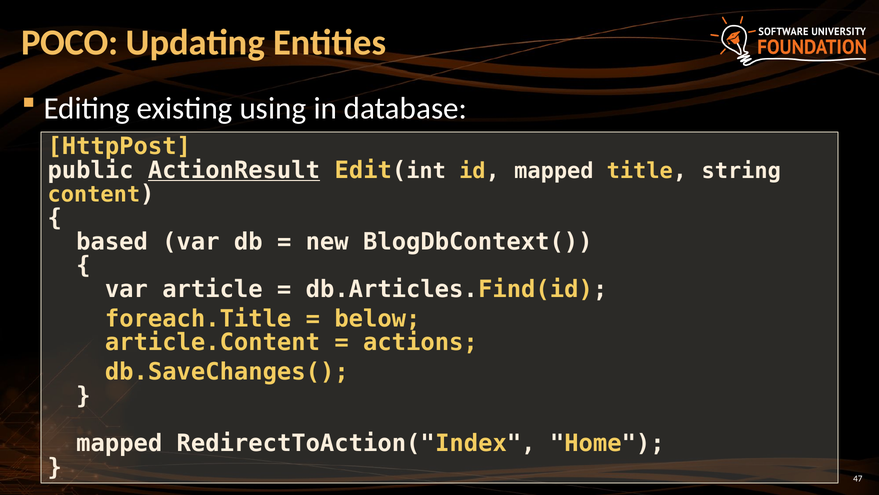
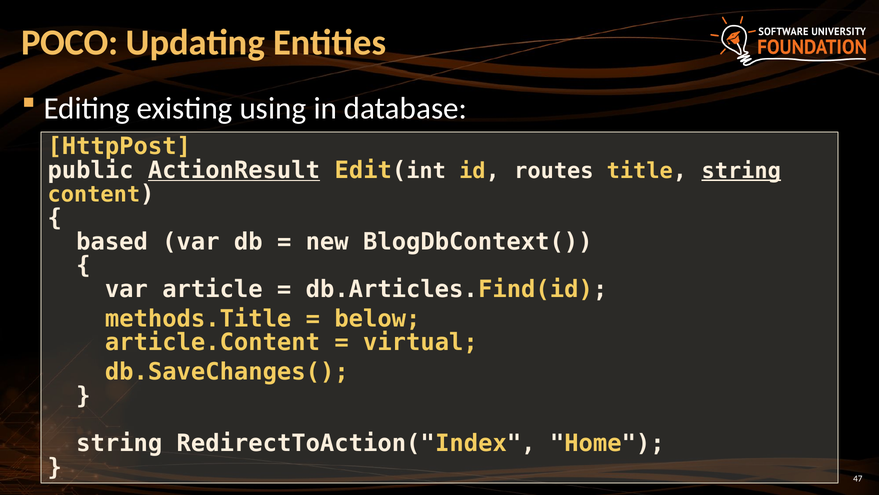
id mapped: mapped -> routes
string at (741, 171) underline: none -> present
foreach.Title: foreach.Title -> methods.Title
actions: actions -> virtual
mapped at (119, 443): mapped -> string
